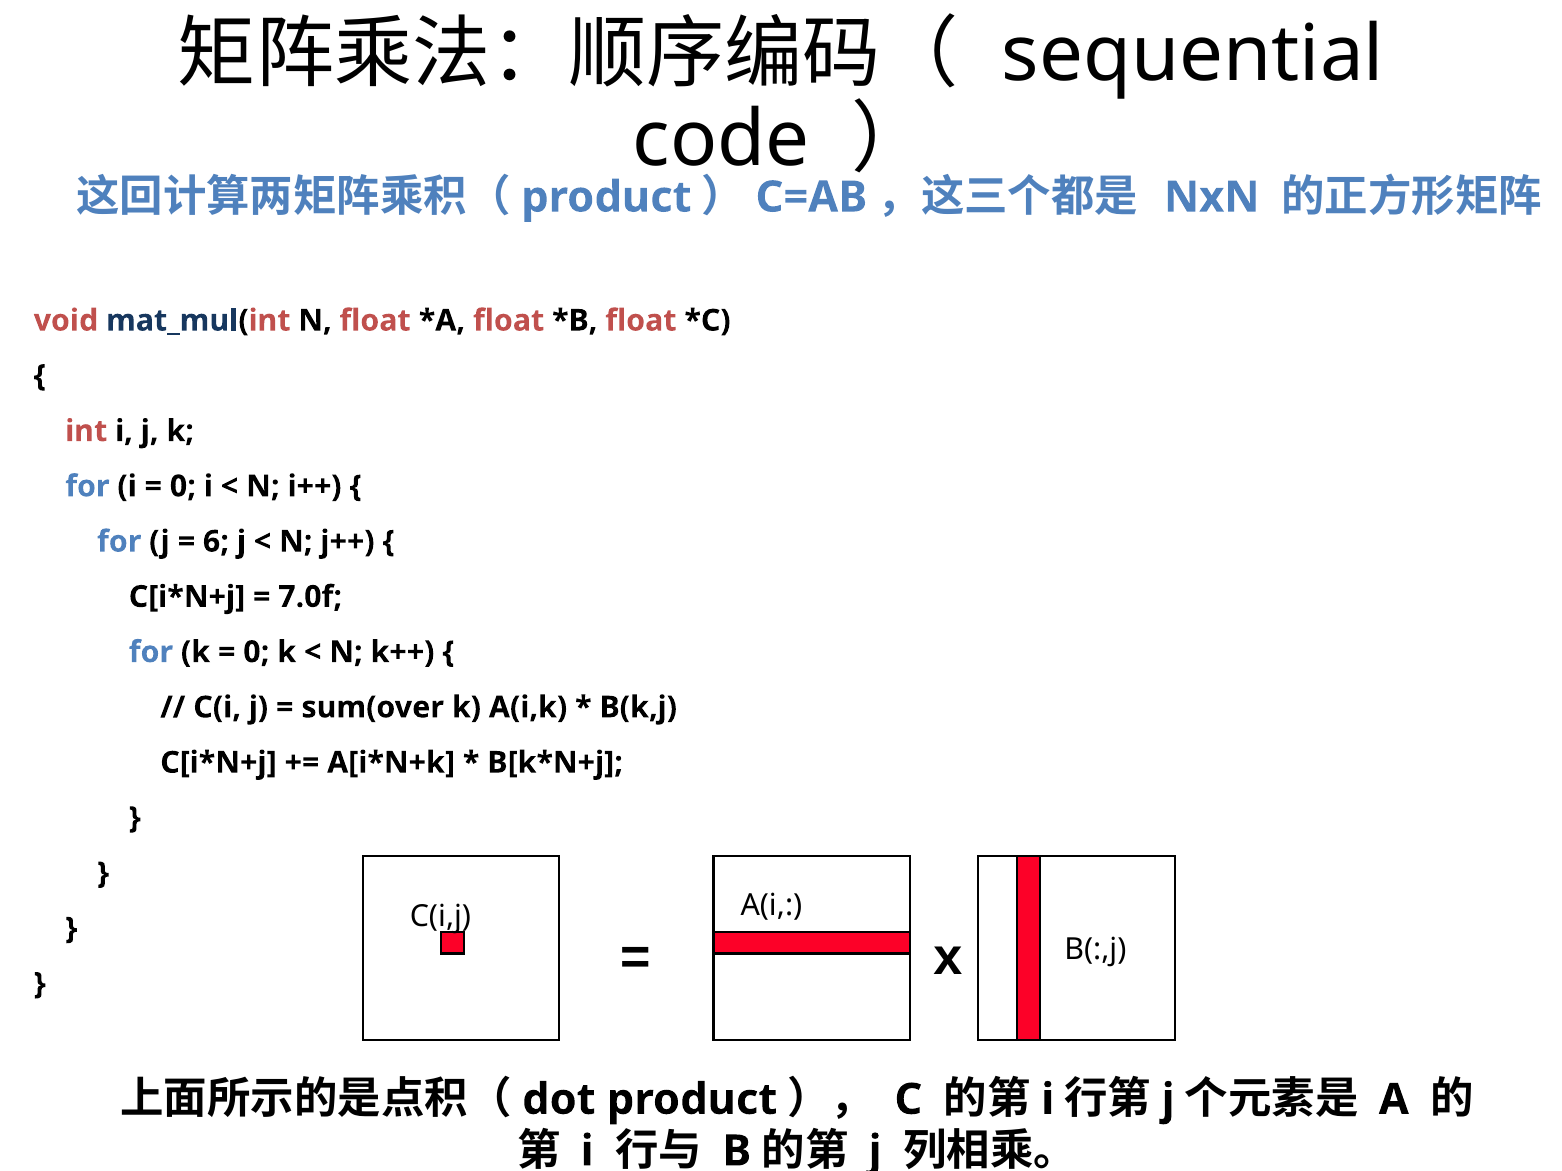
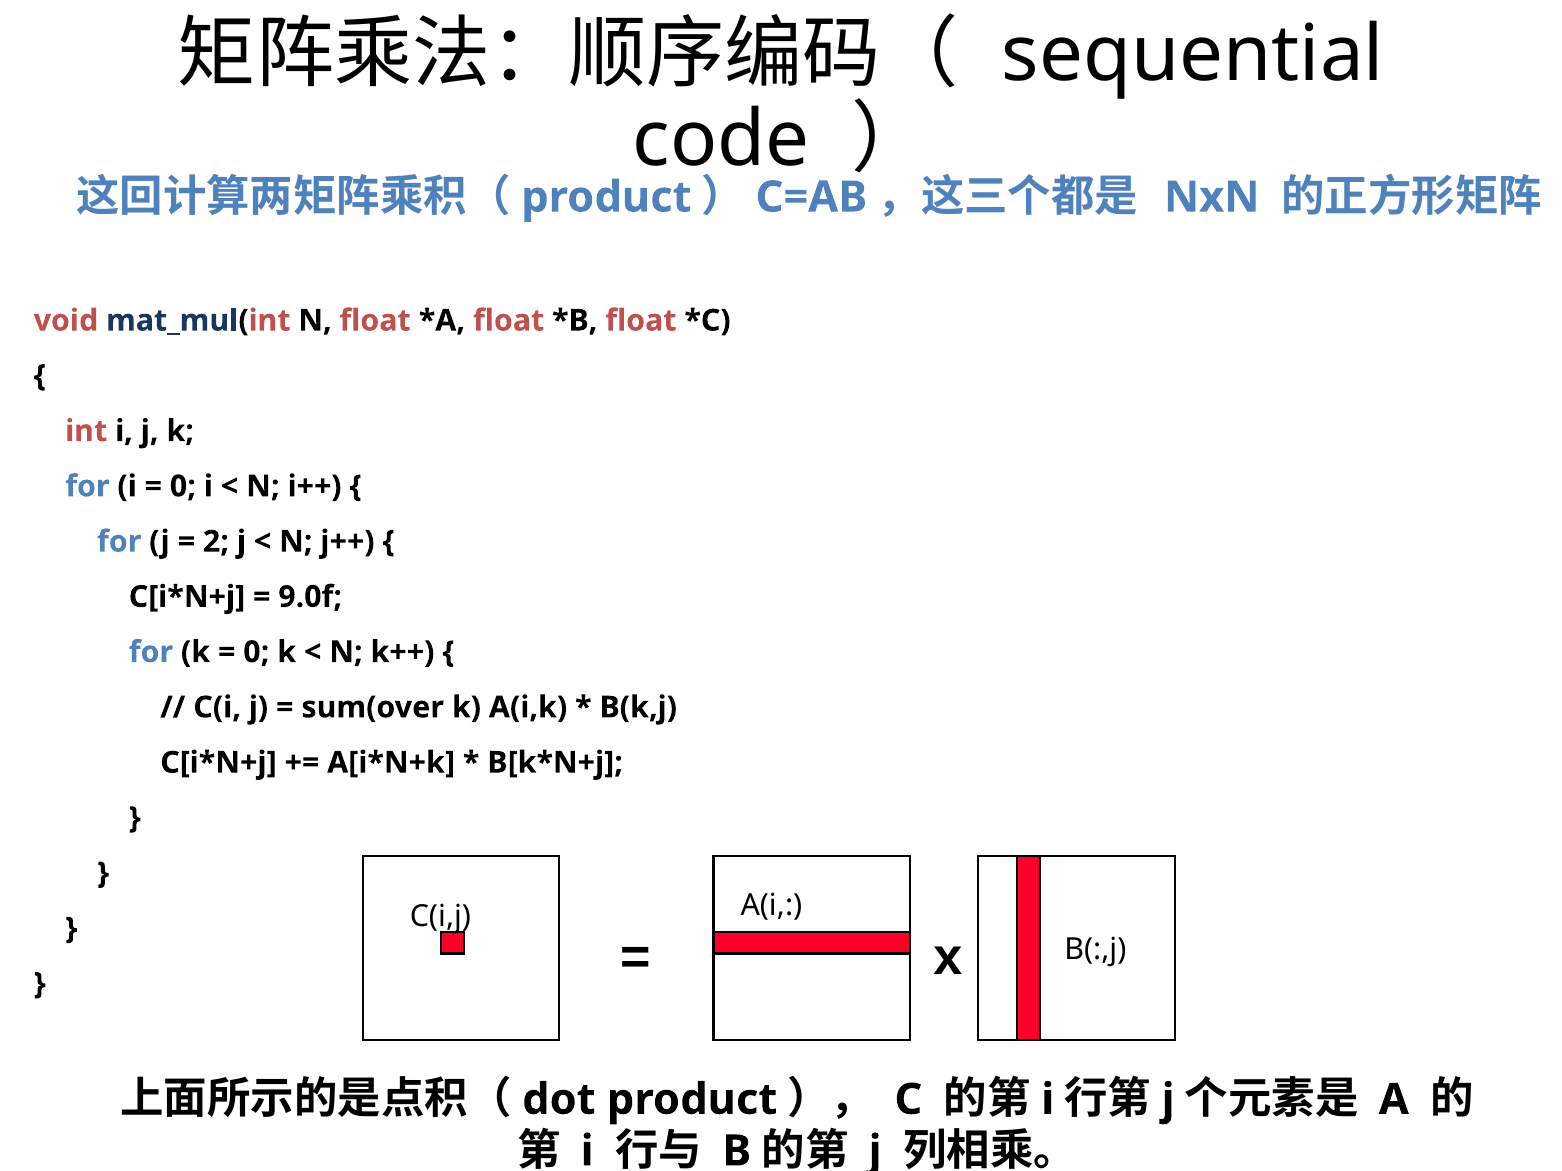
6: 6 -> 2
7.0f: 7.0f -> 9.0f
